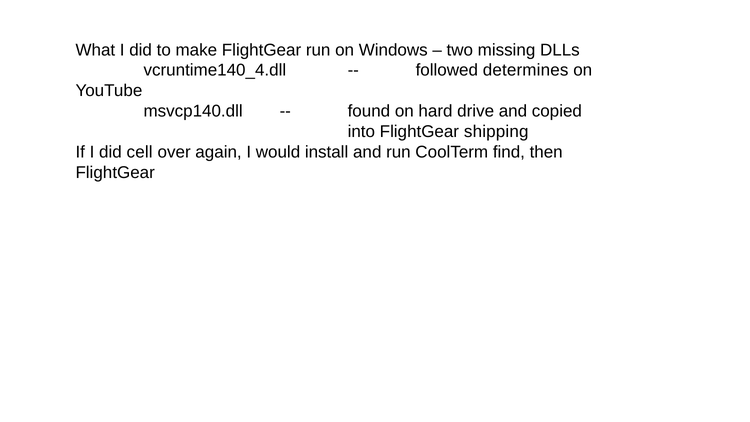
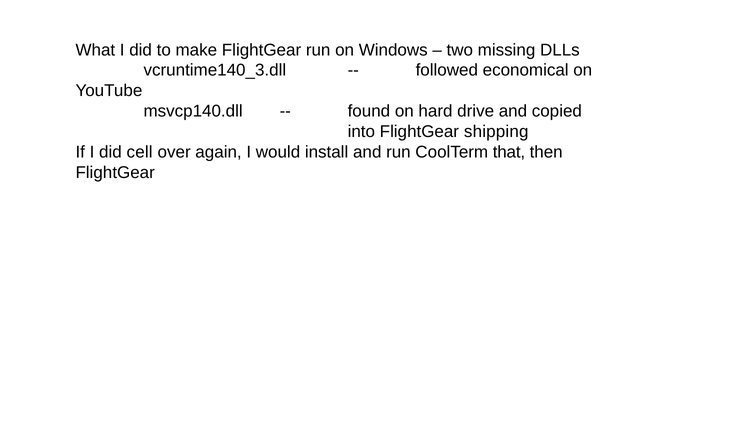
vcruntime140_4.dll: vcruntime140_4.dll -> vcruntime140_3.dll
determines: determines -> economical
find: find -> that
